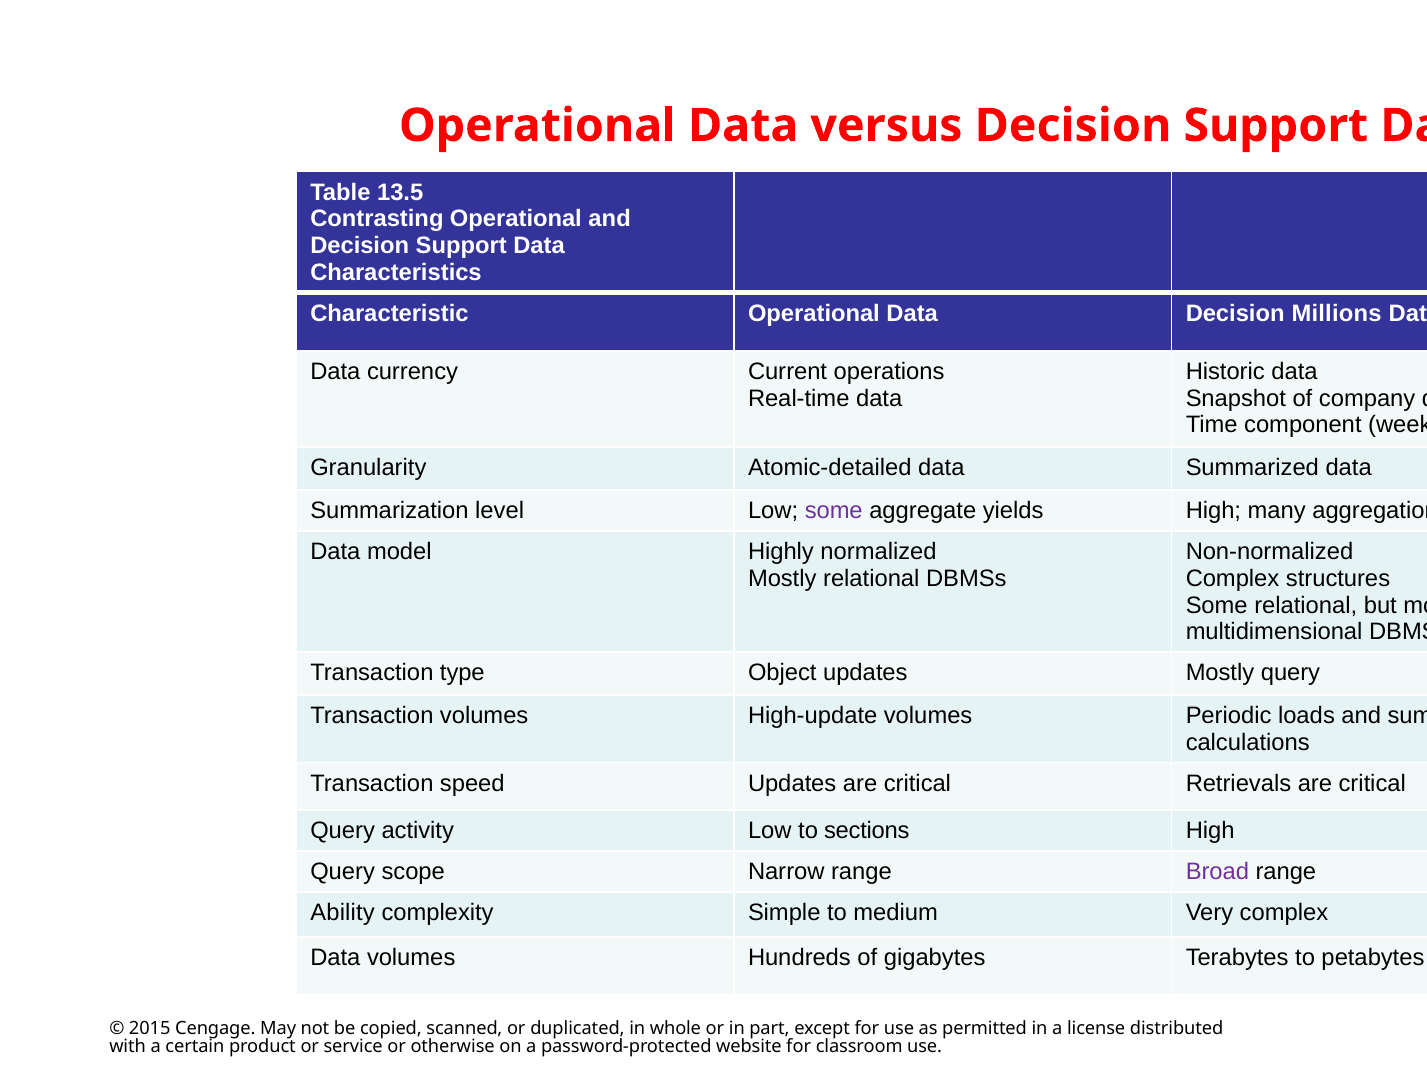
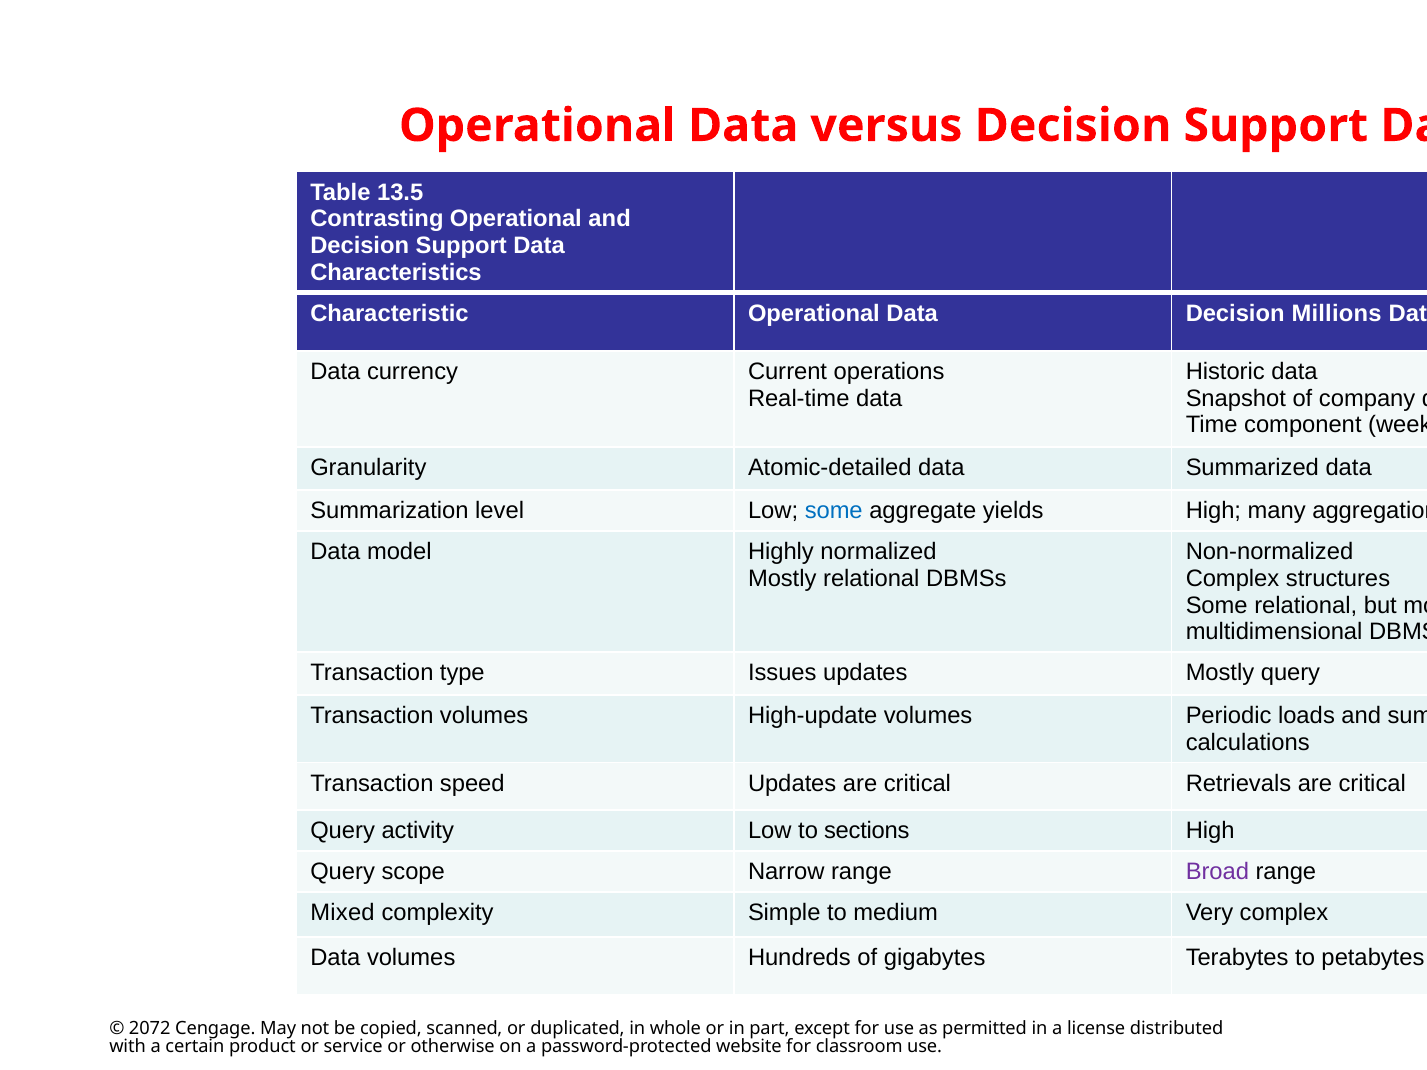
some at (834, 511) colour: purple -> blue
Object: Object -> Issues
Ability: Ability -> Mixed
2015: 2015 -> 2072
